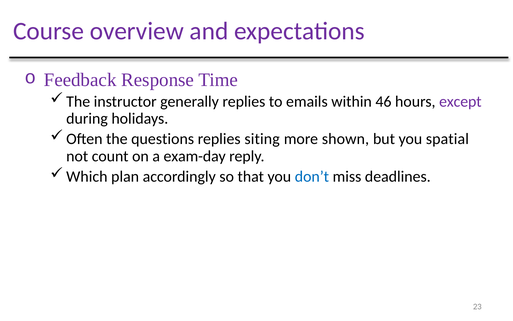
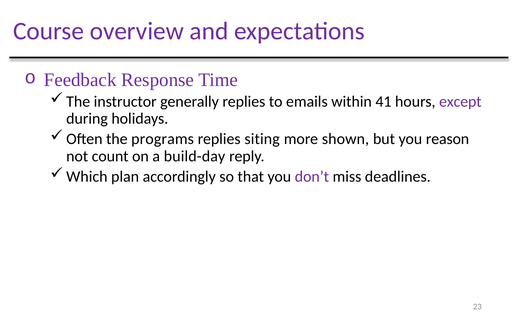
46: 46 -> 41
questions: questions -> programs
spatial: spatial -> reason
exam-day: exam-day -> build-day
don’t colour: blue -> purple
